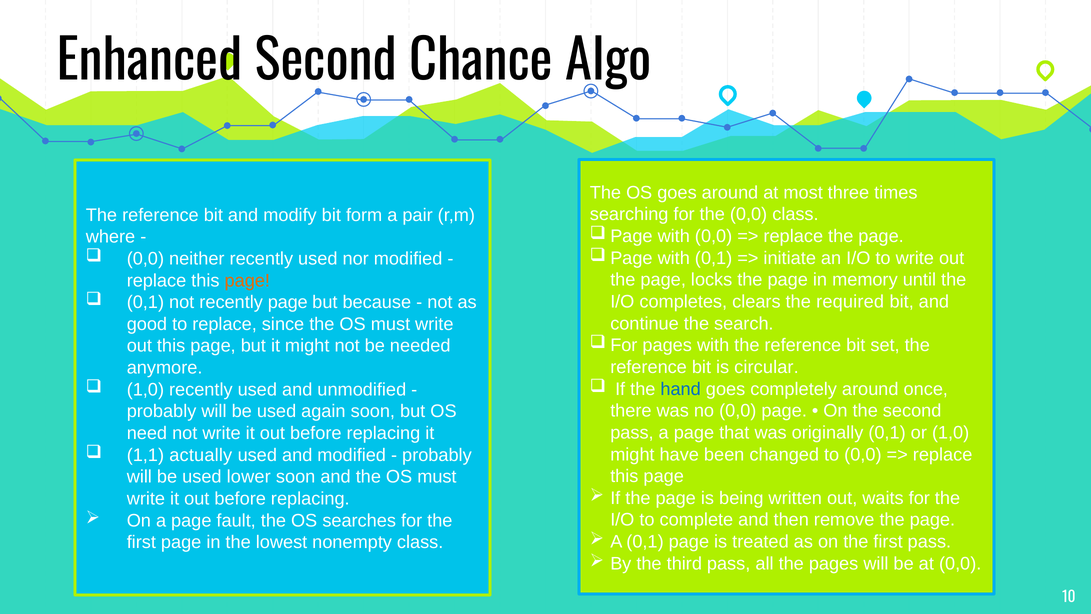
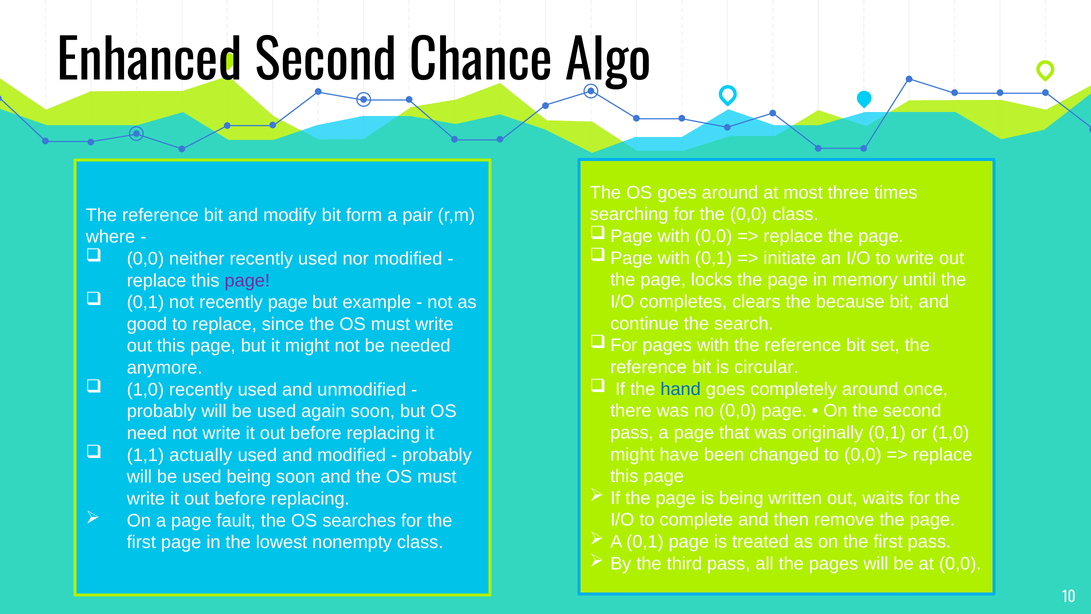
page at (247, 280) colour: orange -> purple
because: because -> example
required: required -> because
used lower: lower -> being
